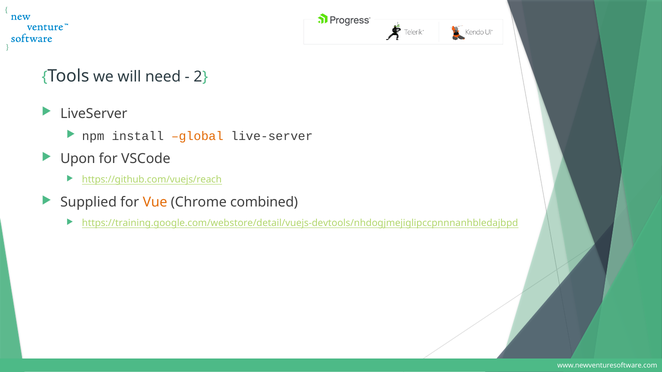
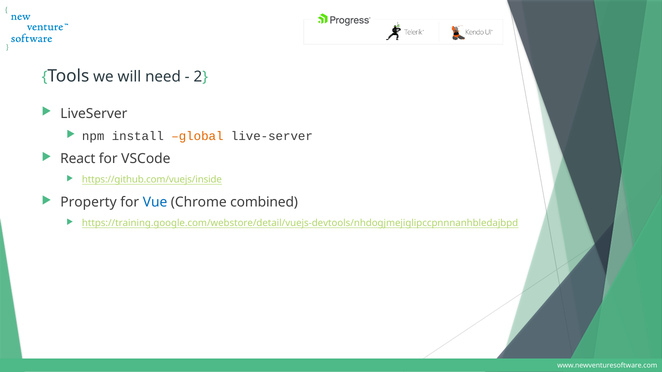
Upon: Upon -> React
https://github.com/vuejs/reach: https://github.com/vuejs/reach -> https://github.com/vuejs/inside
Supplied: Supplied -> Property
Vue colour: orange -> blue
